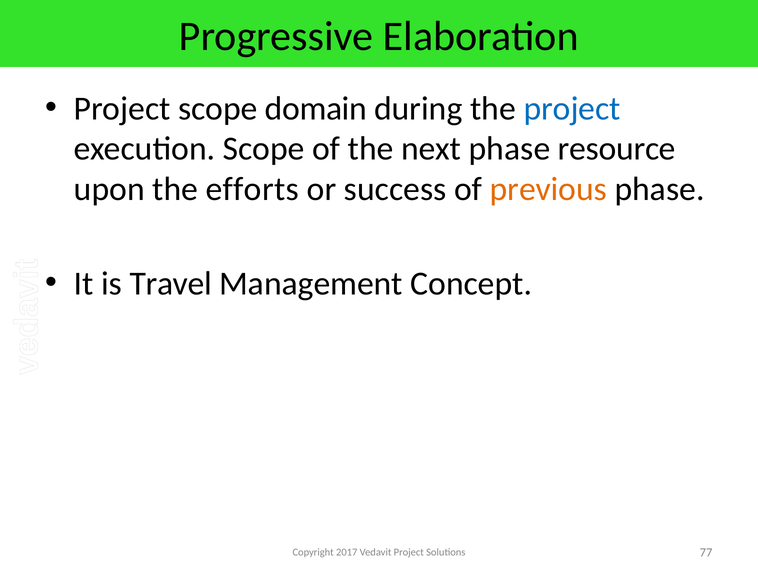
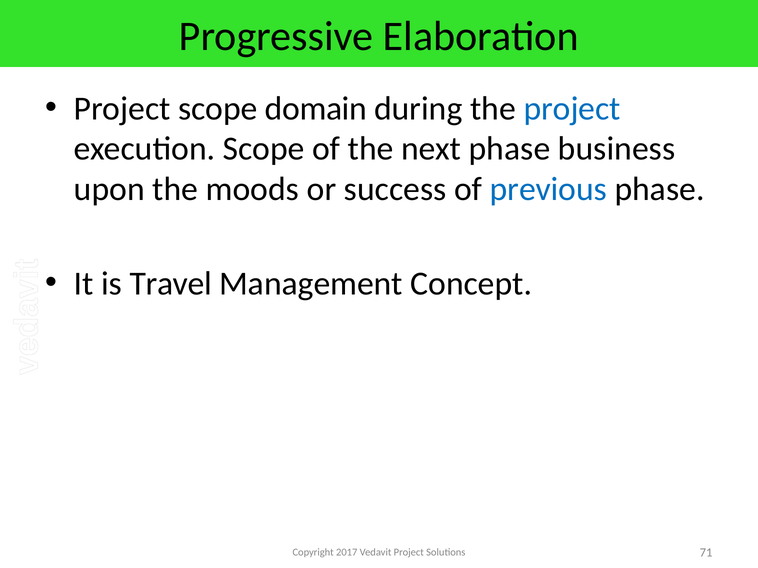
resource: resource -> business
efforts: efforts -> moods
previous colour: orange -> blue
77: 77 -> 71
